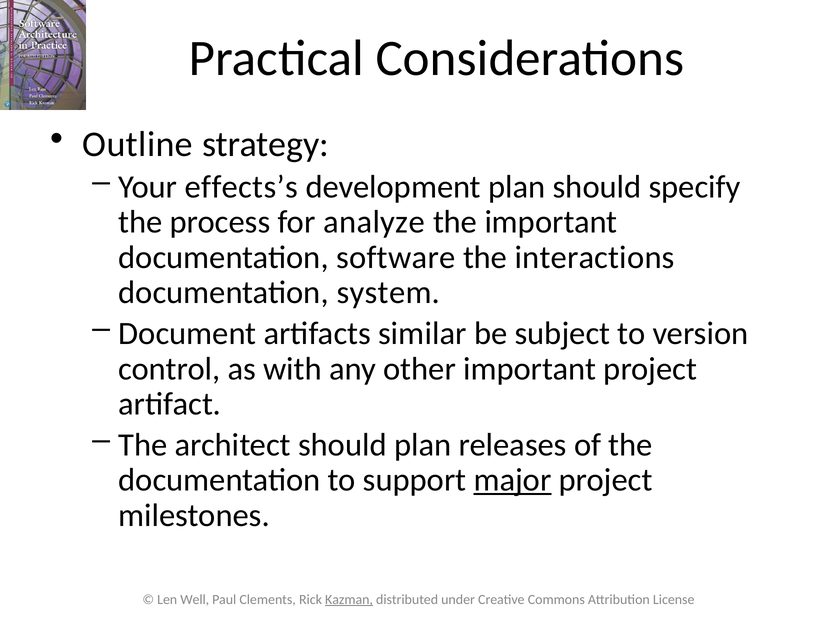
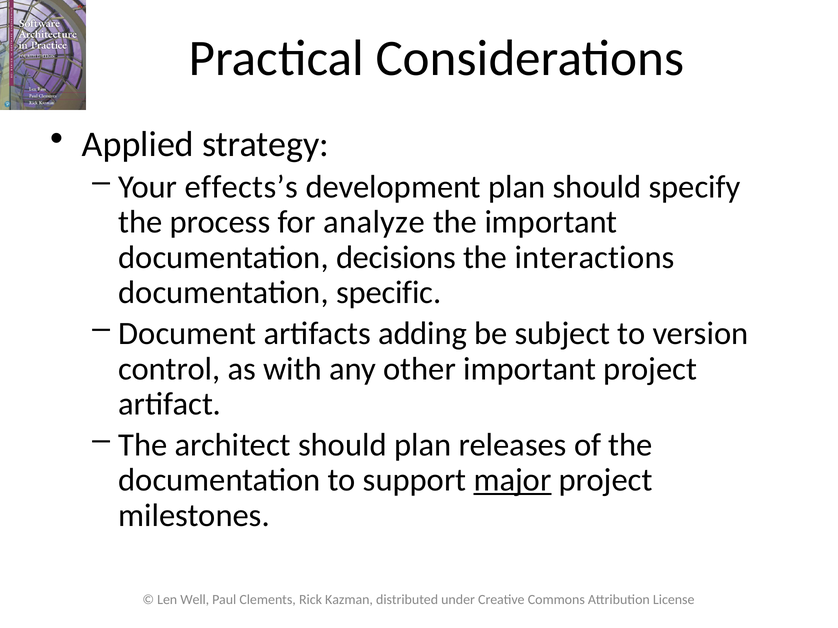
Outline: Outline -> Applied
software: software -> decisions
system: system -> specific
similar: similar -> adding
Kazman underline: present -> none
